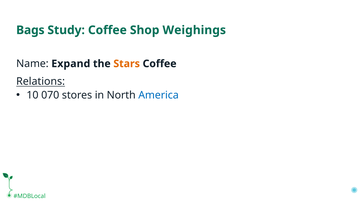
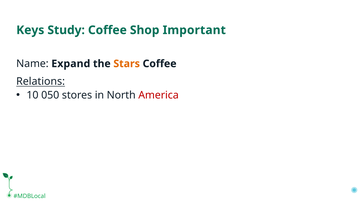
Bags: Bags -> Keys
Weighings: Weighings -> Important
070: 070 -> 050
America colour: blue -> red
